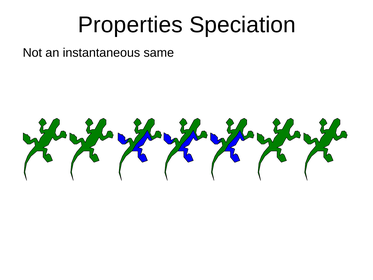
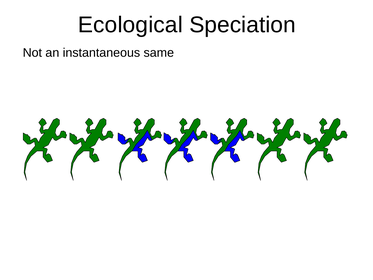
Properties: Properties -> Ecological
